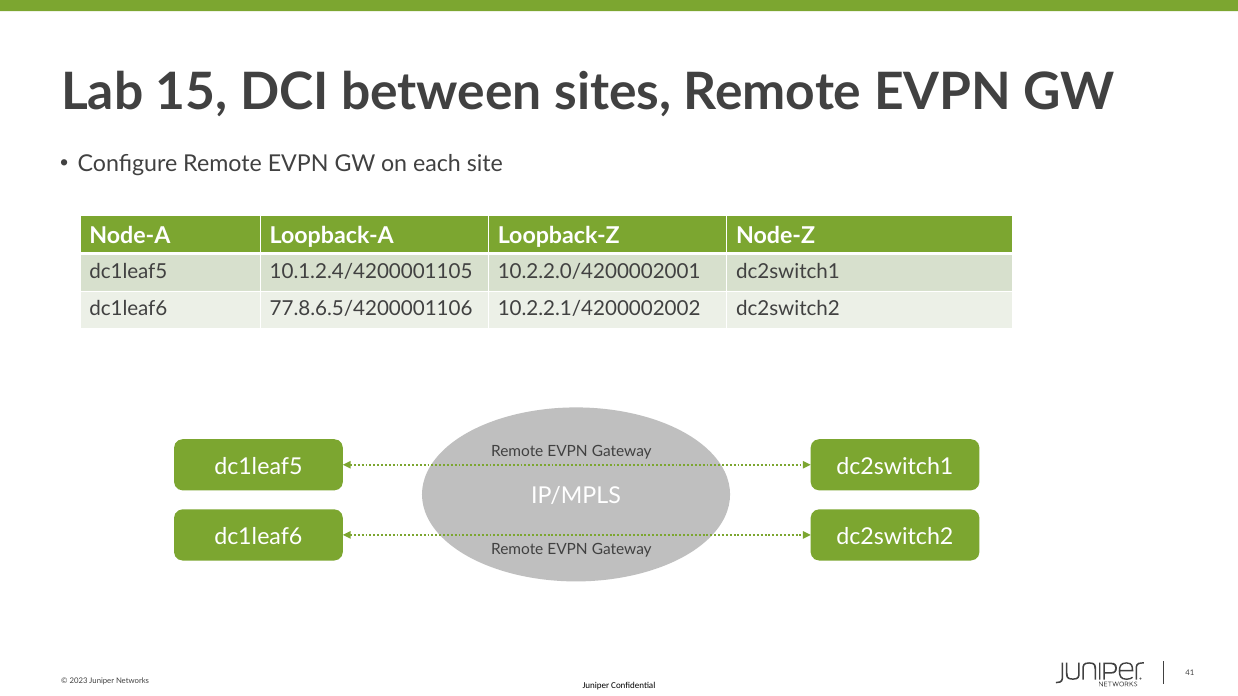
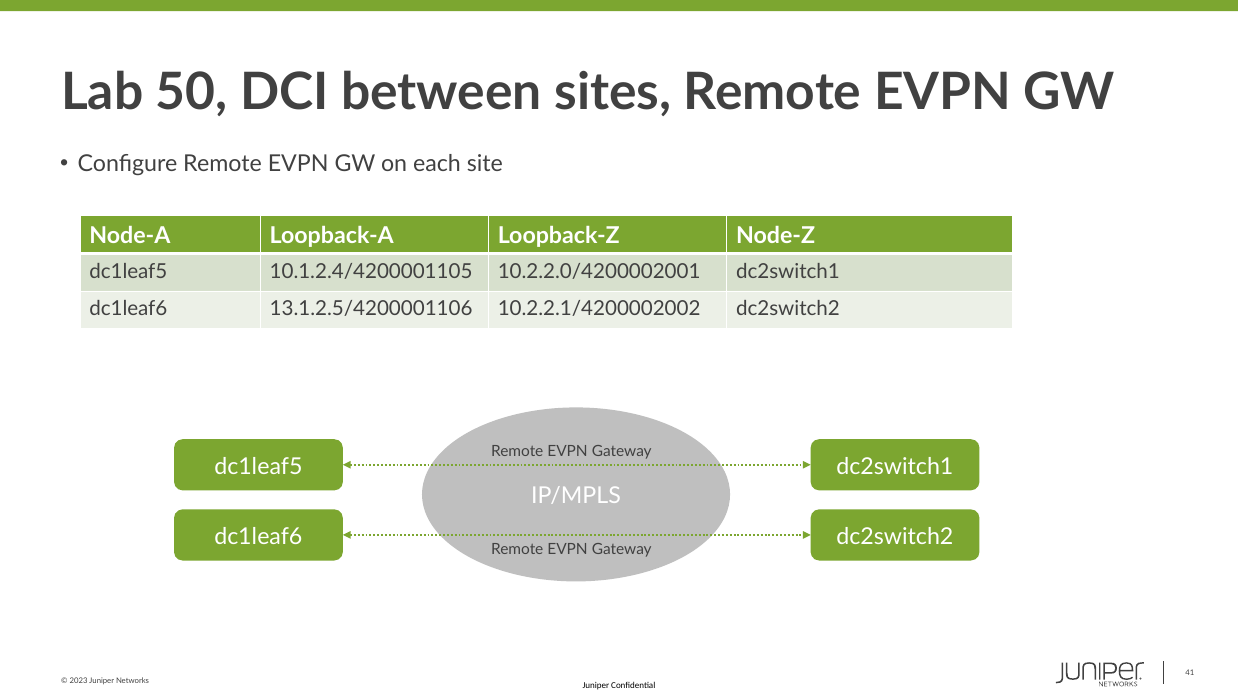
15: 15 -> 50
77.8.6.5/4200001106: 77.8.6.5/4200001106 -> 13.1.2.5/4200001106
